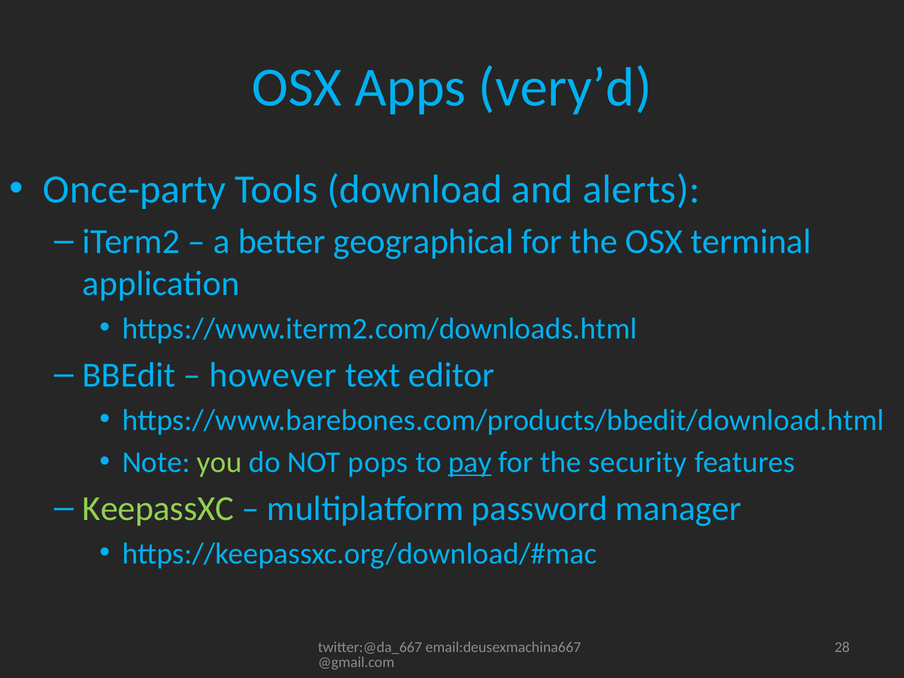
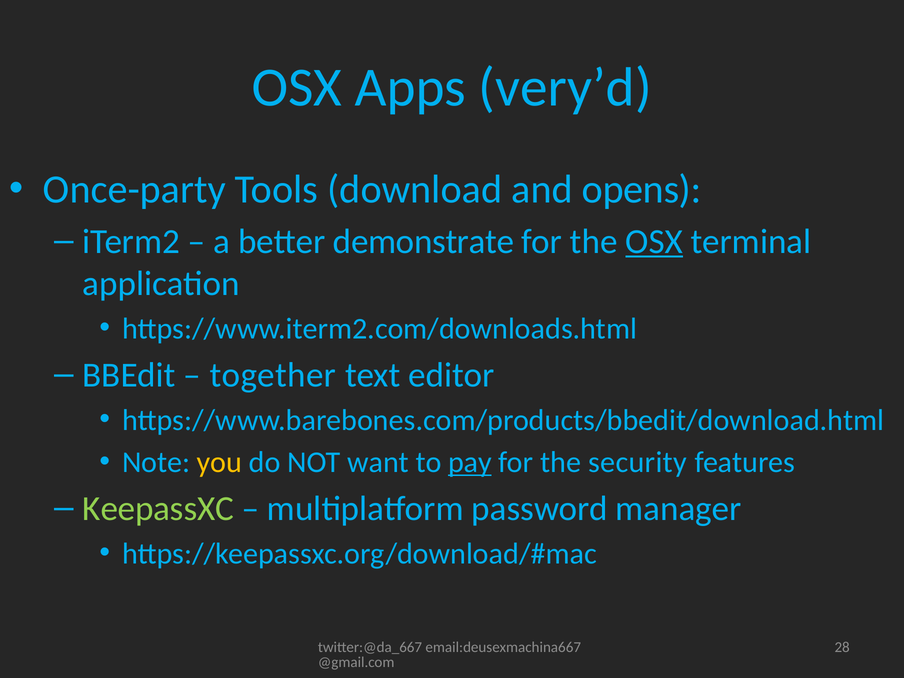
alerts: alerts -> opens
geographical: geographical -> demonstrate
OSX at (654, 242) underline: none -> present
however: however -> together
you colour: light green -> yellow
pops: pops -> want
